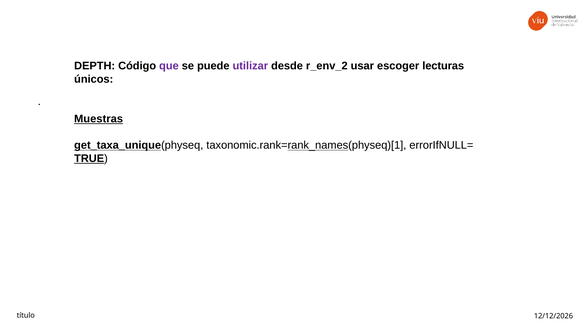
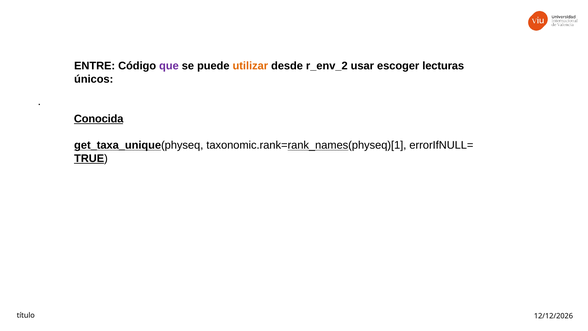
DEPTH: DEPTH -> ENTRE
utilizar colour: purple -> orange
Muestras: Muestras -> Conocida
